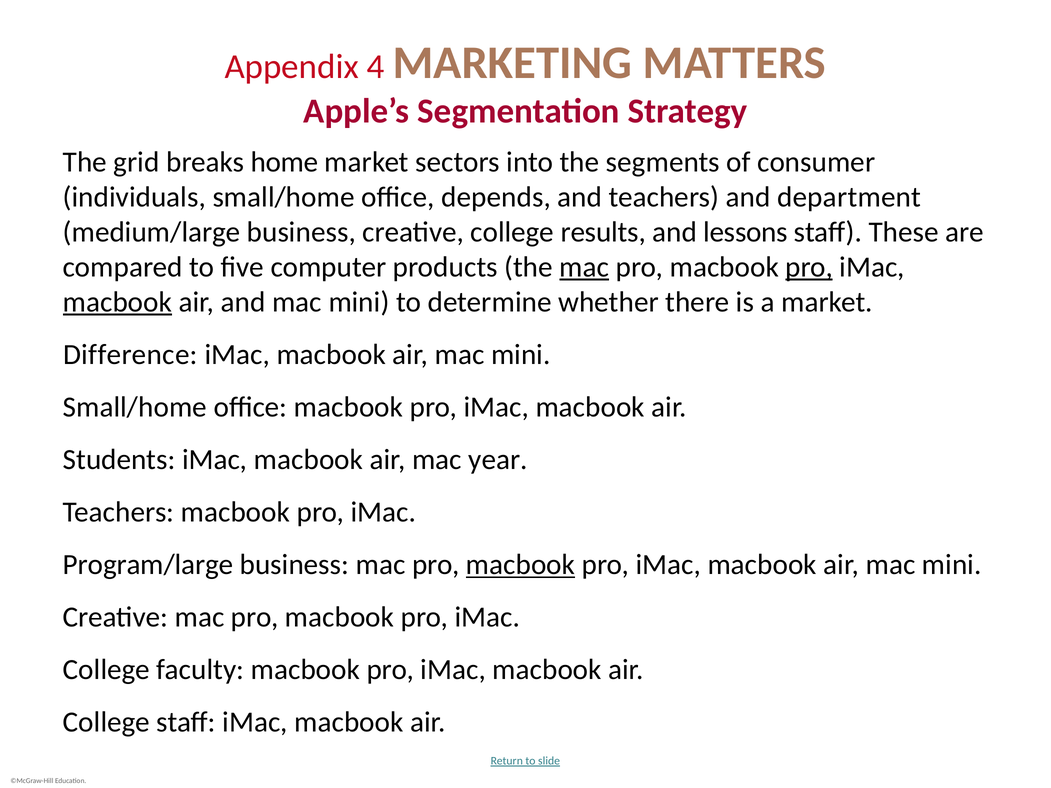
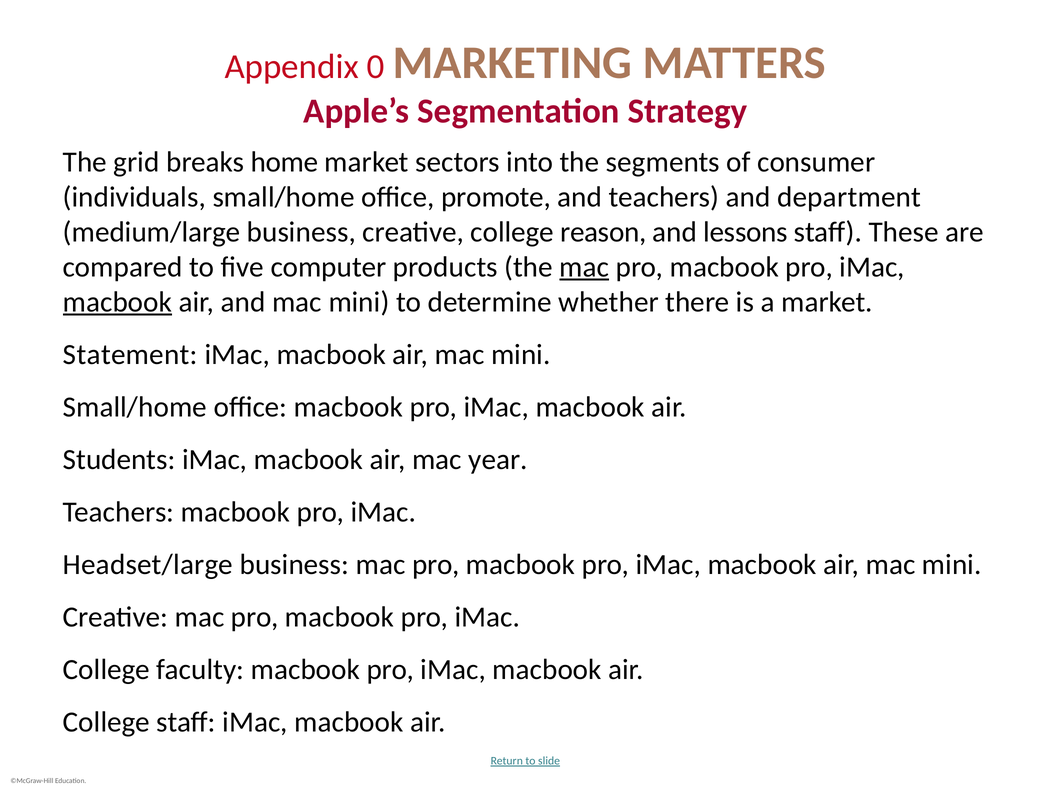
4: 4 -> 0
depends: depends -> promote
results: results -> reason
pro at (809, 267) underline: present -> none
Difference: Difference -> Statement
Program/large: Program/large -> Headset/large
macbook at (521, 565) underline: present -> none
